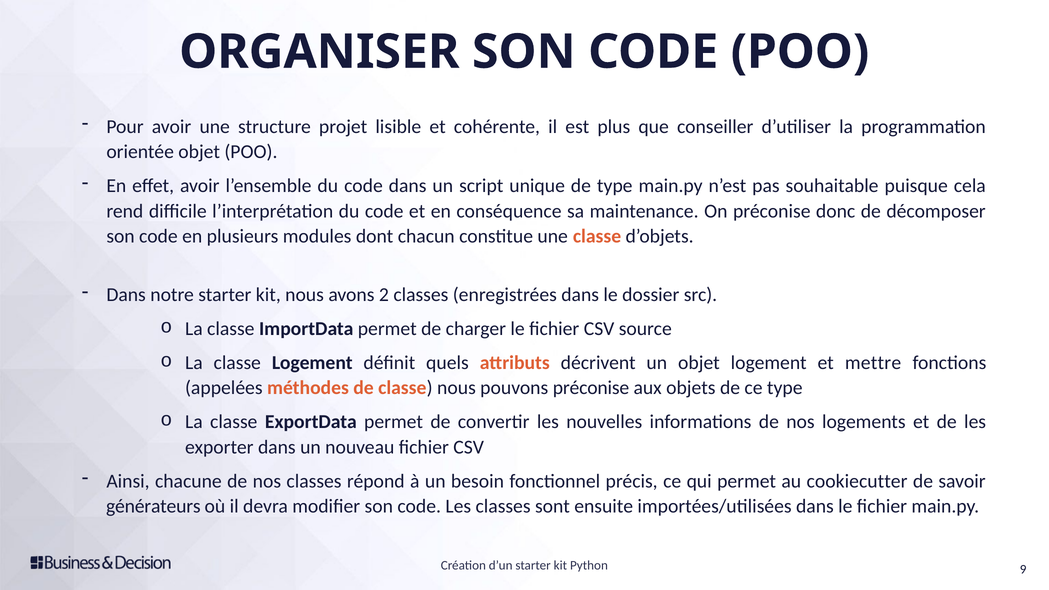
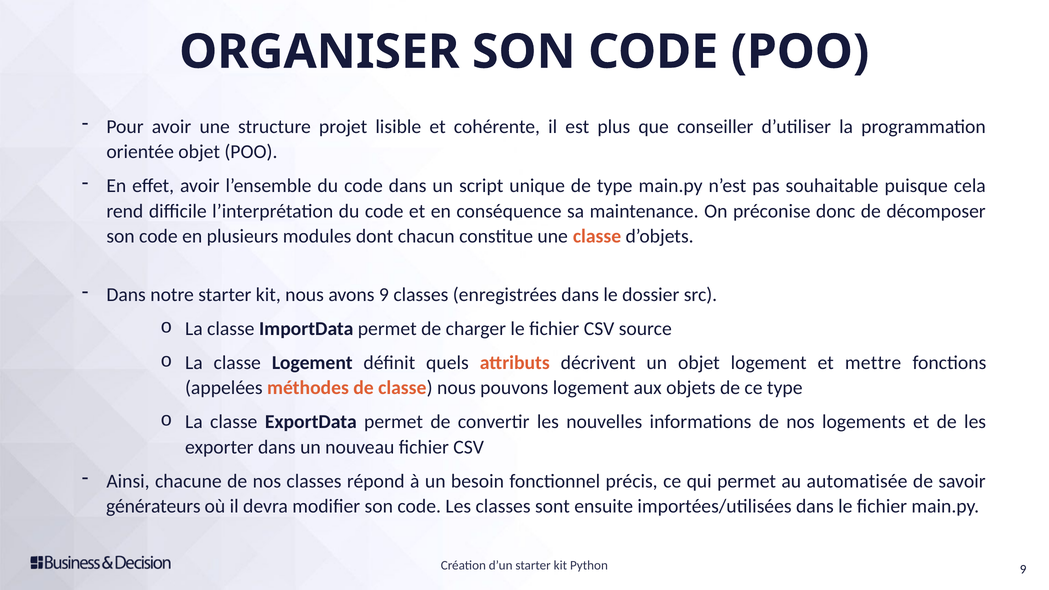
avons 2: 2 -> 9
pouvons préconise: préconise -> logement
cookiecutter: cookiecutter -> automatisée
